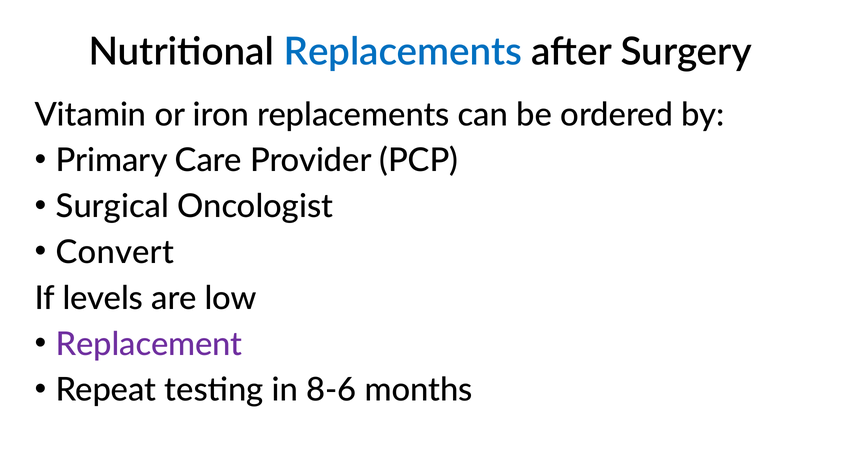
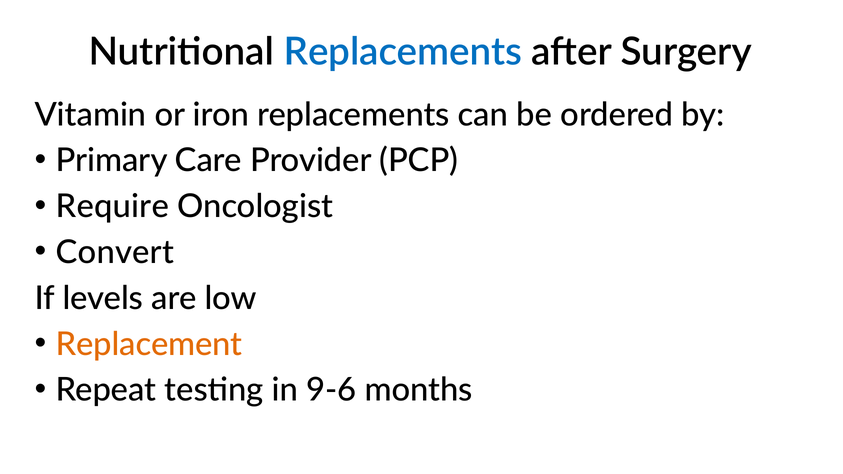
Surgical: Surgical -> Require
Replacement colour: purple -> orange
8-6: 8-6 -> 9-6
